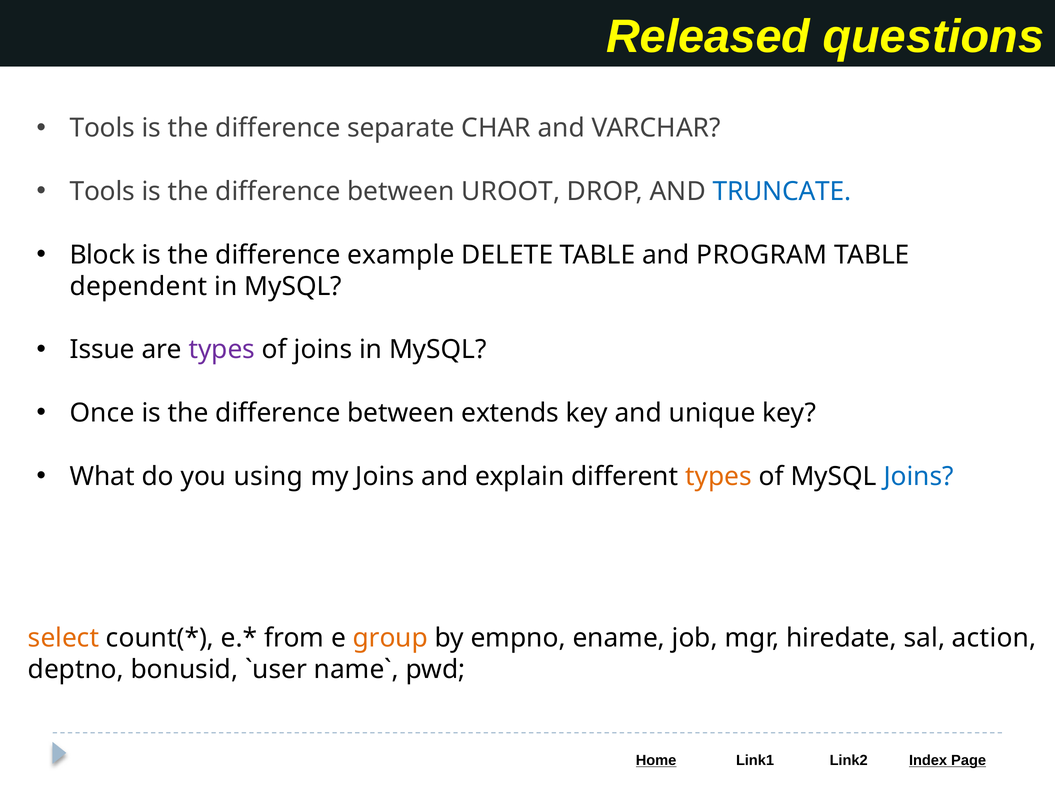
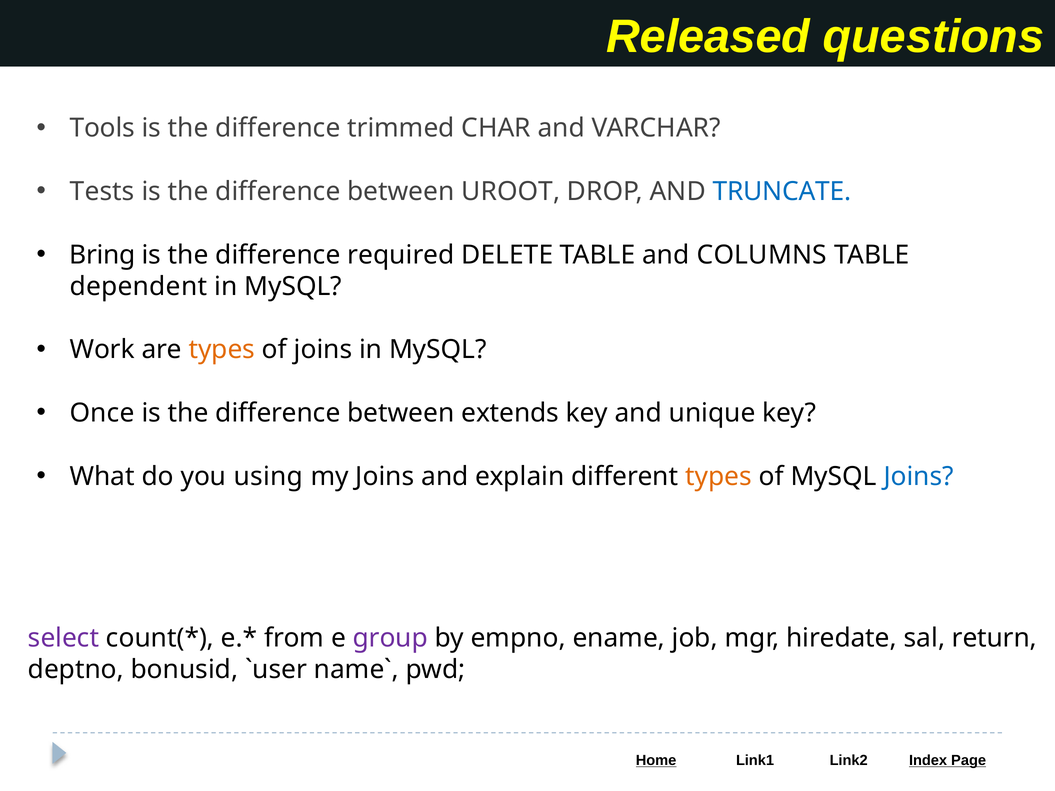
separate: separate -> trimmed
Tools at (102, 192): Tools -> Tests
Block: Block -> Bring
example: example -> required
PROGRAM: PROGRAM -> COLUMNS
Issue: Issue -> Work
types at (222, 350) colour: purple -> orange
select colour: orange -> purple
group colour: orange -> purple
action: action -> return
